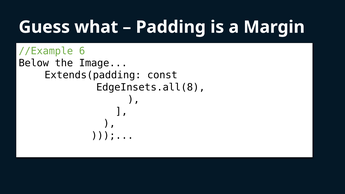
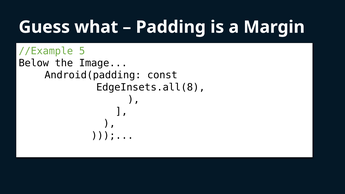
6: 6 -> 5
Extends(padding: Extends(padding -> Android(padding
